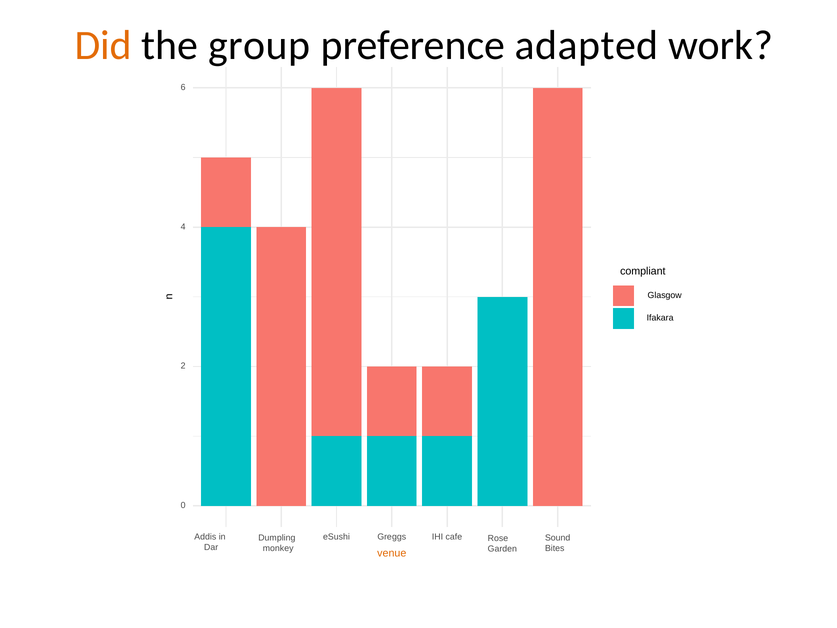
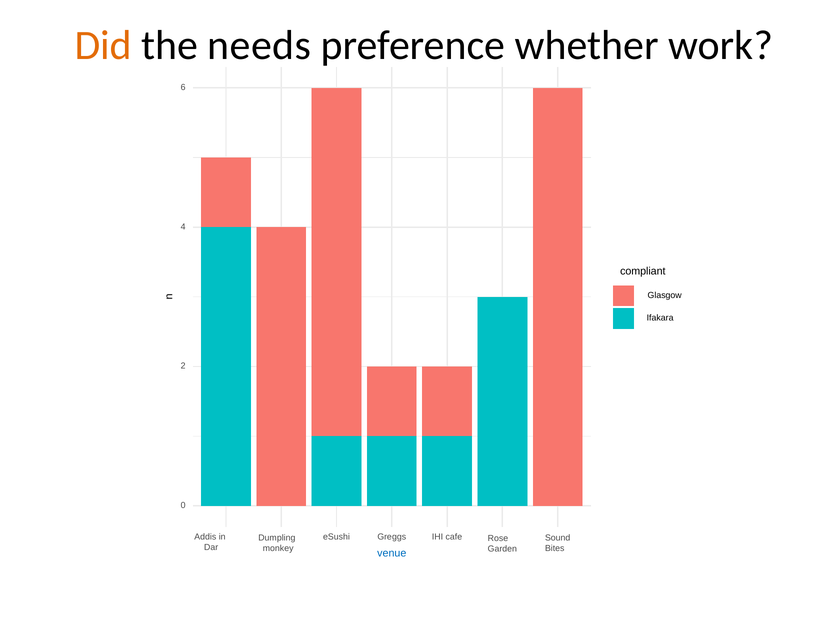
group: group -> needs
adapted: adapted -> whether
venue colour: orange -> blue
